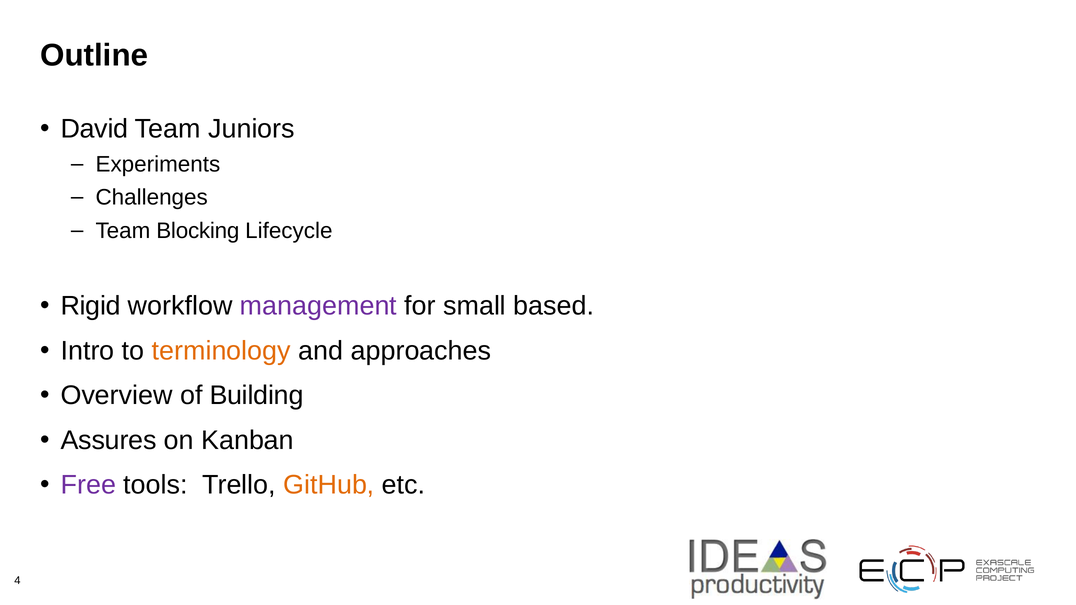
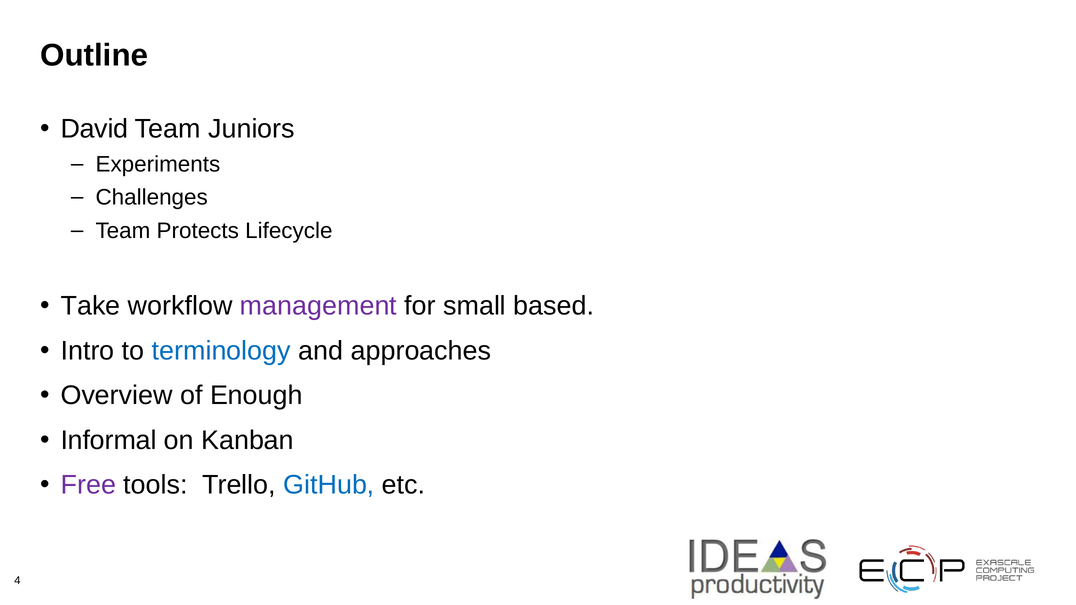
Blocking: Blocking -> Protects
Rigid: Rigid -> Take
terminology colour: orange -> blue
Building: Building -> Enough
Assures: Assures -> Informal
GitHub colour: orange -> blue
